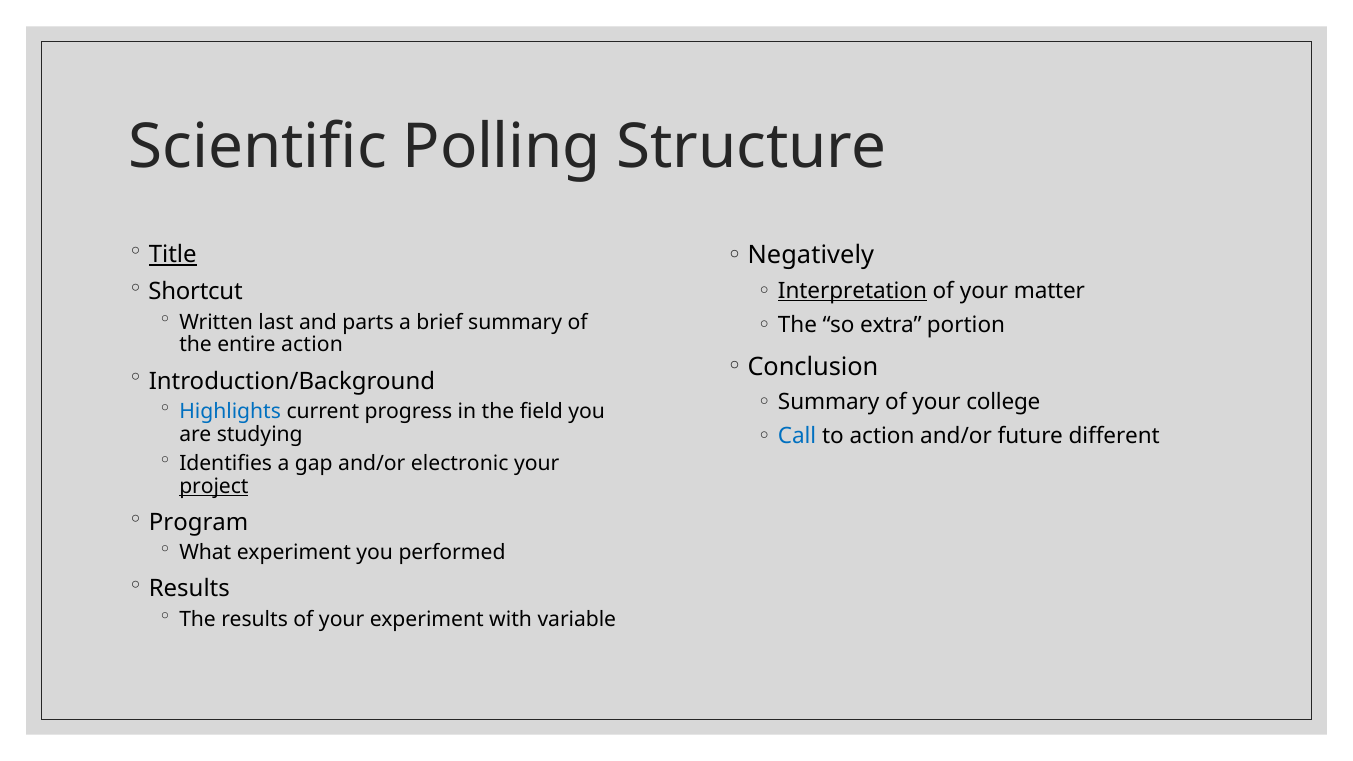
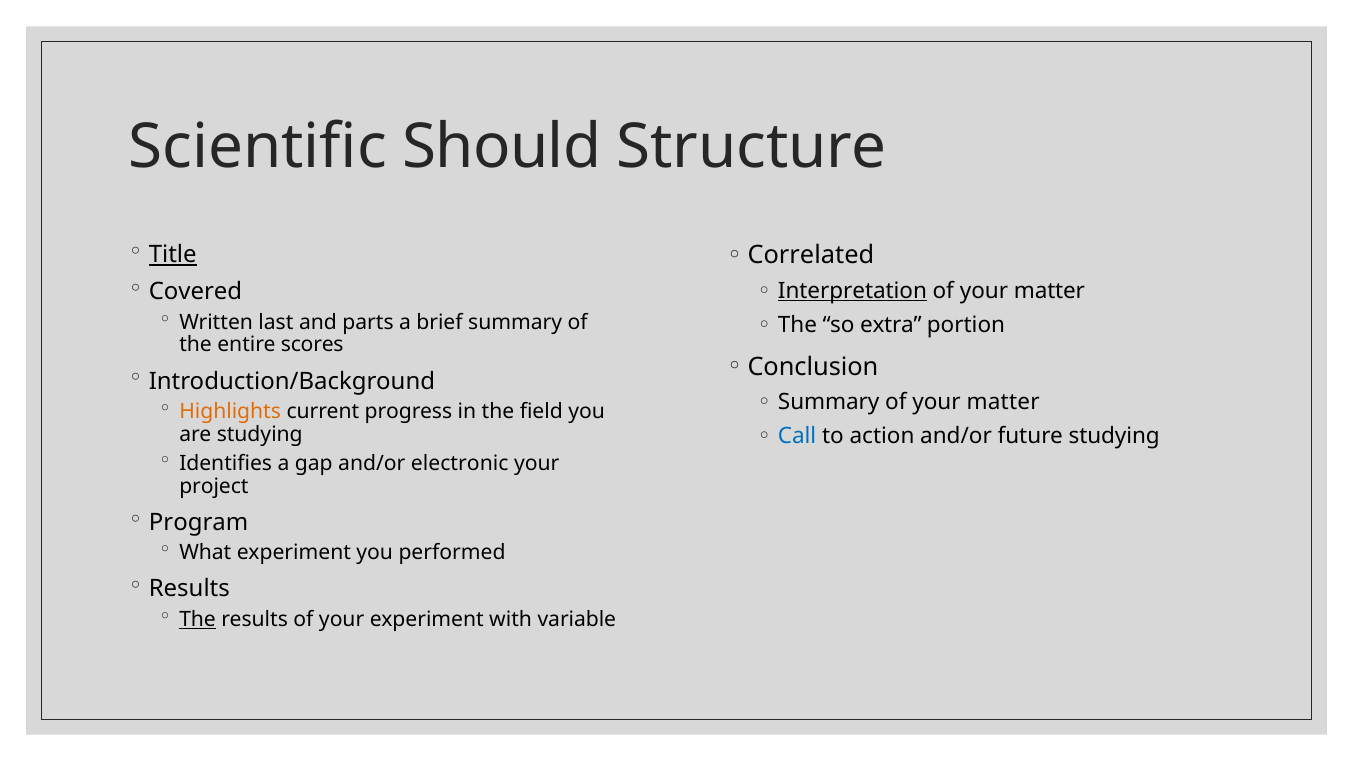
Polling: Polling -> Should
Negatively: Negatively -> Correlated
Shortcut: Shortcut -> Covered
entire action: action -> scores
Summary of your college: college -> matter
Highlights colour: blue -> orange
future different: different -> studying
project underline: present -> none
The at (198, 619) underline: none -> present
